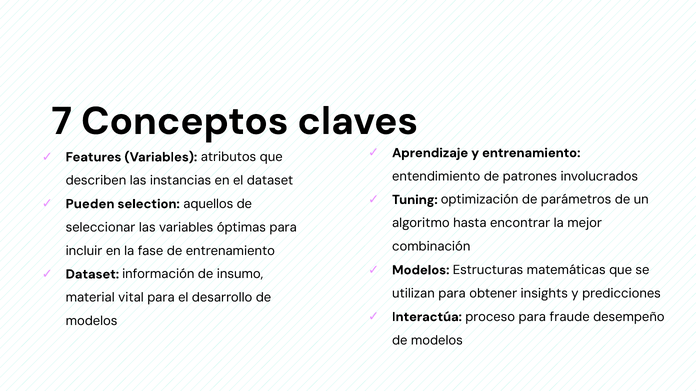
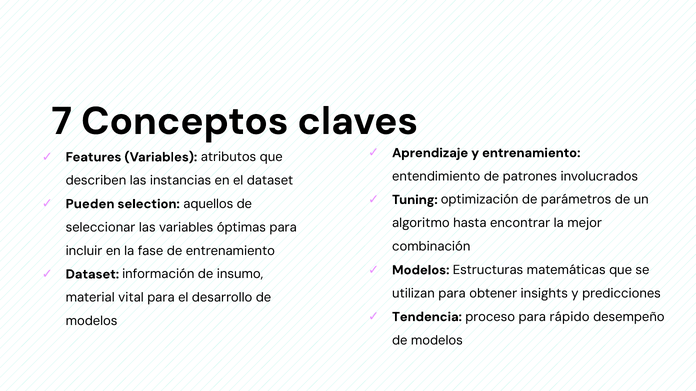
Interactúa: Interactúa -> Tendencia
fraude: fraude -> rápido
